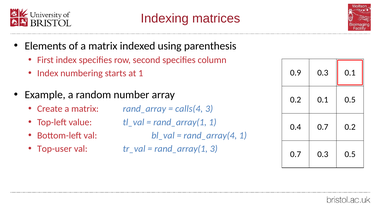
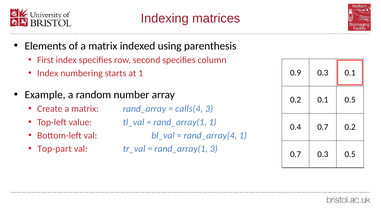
Top-user: Top-user -> Top-part
